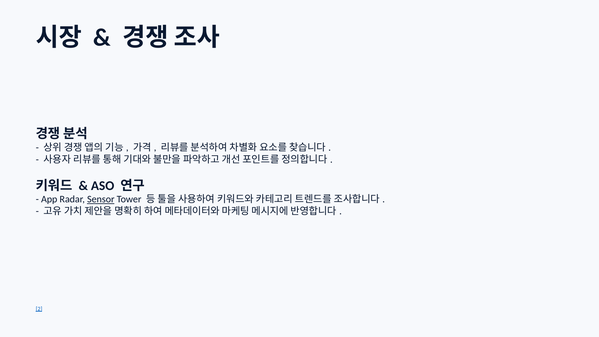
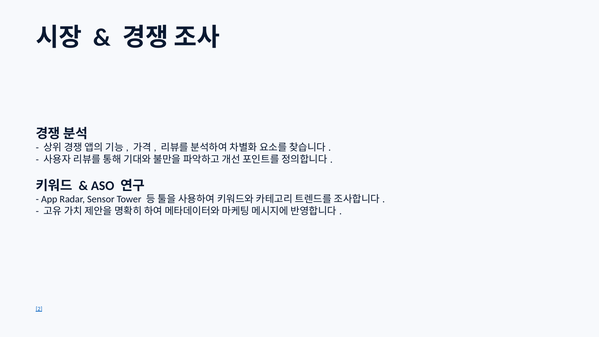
Sensor underline: present -> none
